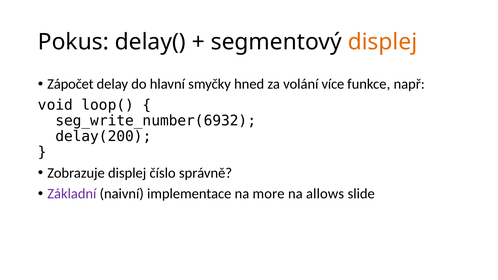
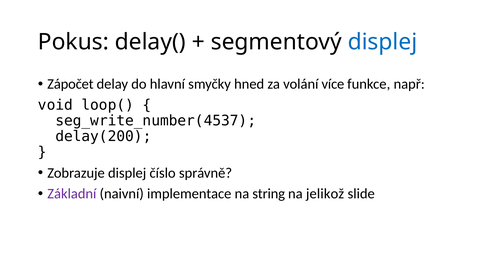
displej at (383, 42) colour: orange -> blue
seg_write_number(6932: seg_write_number(6932 -> seg_write_number(4537
more: more -> string
allows: allows -> jelikož
